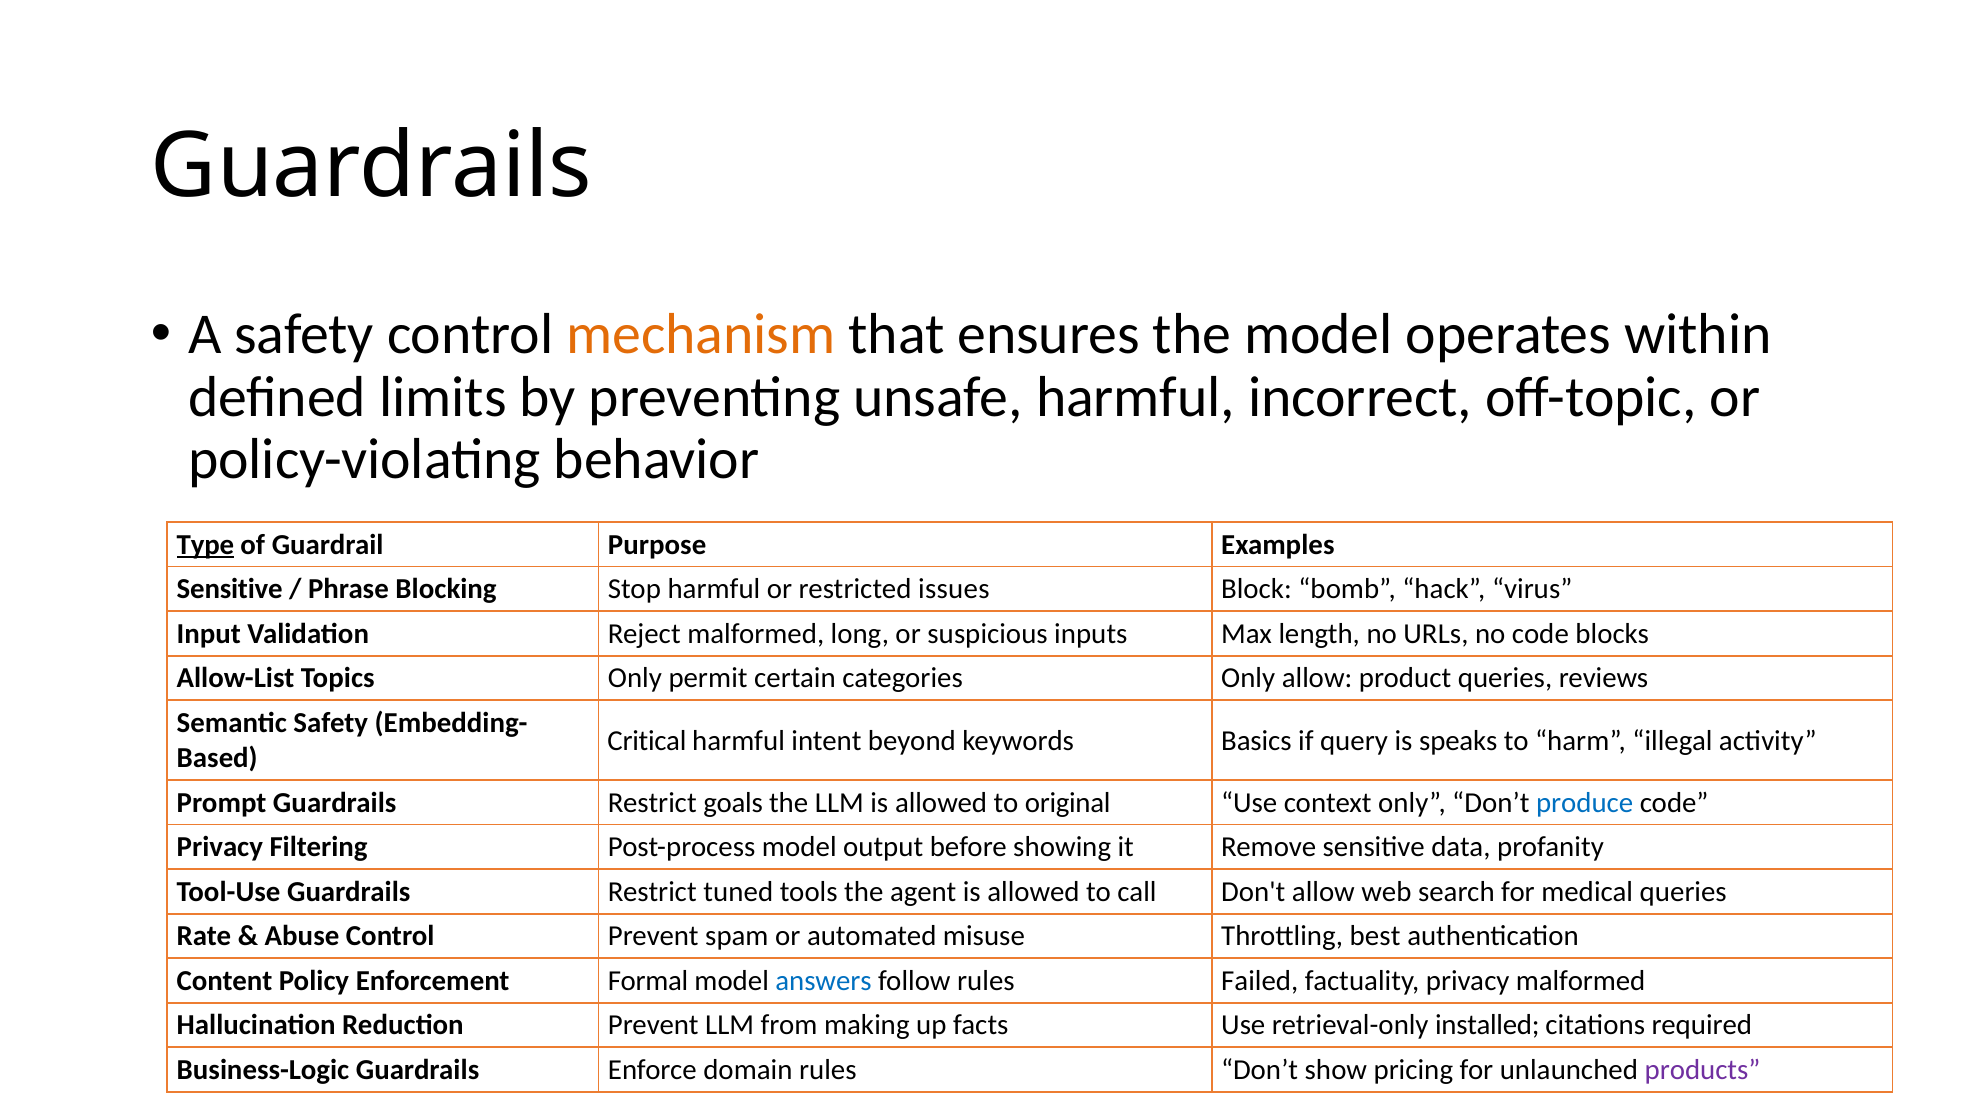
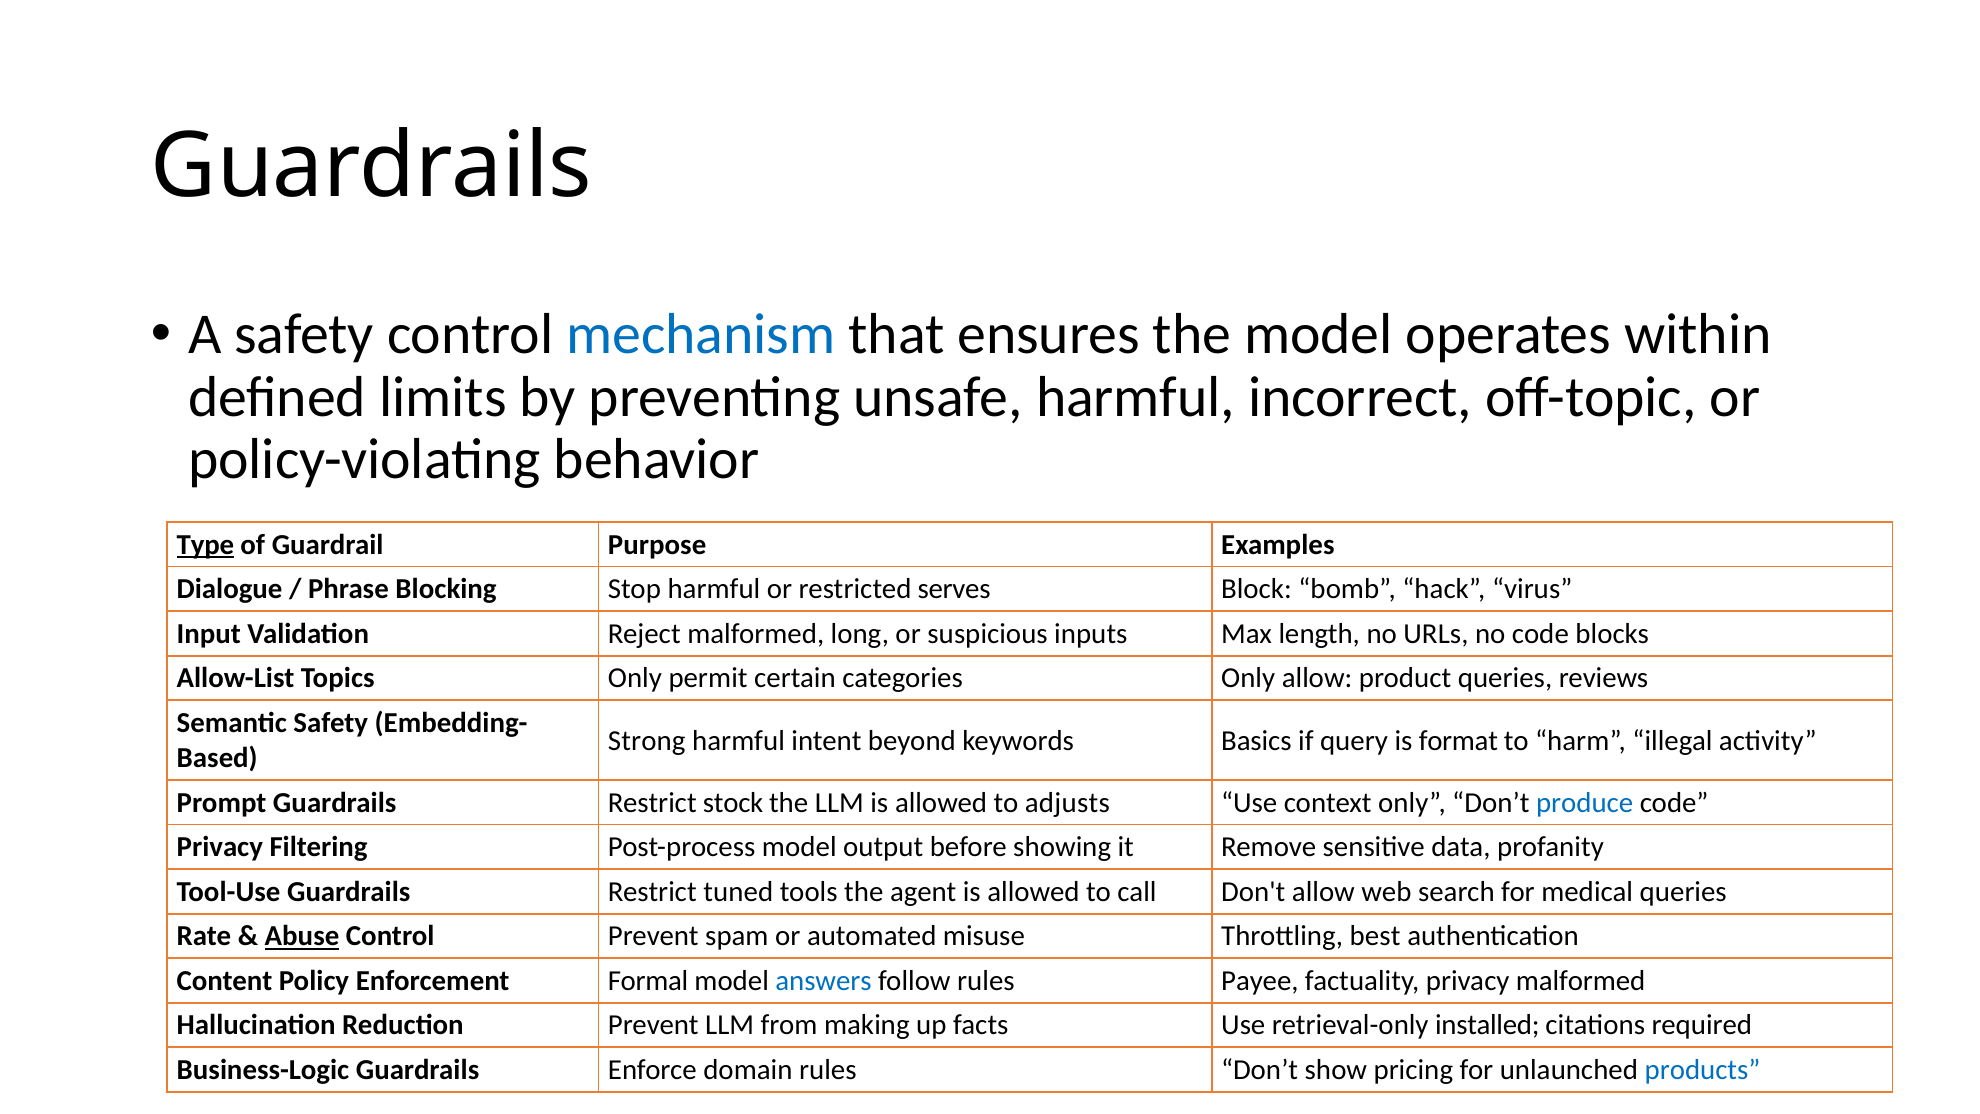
mechanism colour: orange -> blue
Sensitive at (230, 589): Sensitive -> Dialogue
issues: issues -> serves
Critical: Critical -> Strong
speaks: speaks -> format
goals: goals -> stock
original: original -> adjusts
Abuse underline: none -> present
Failed: Failed -> Payee
products colour: purple -> blue
